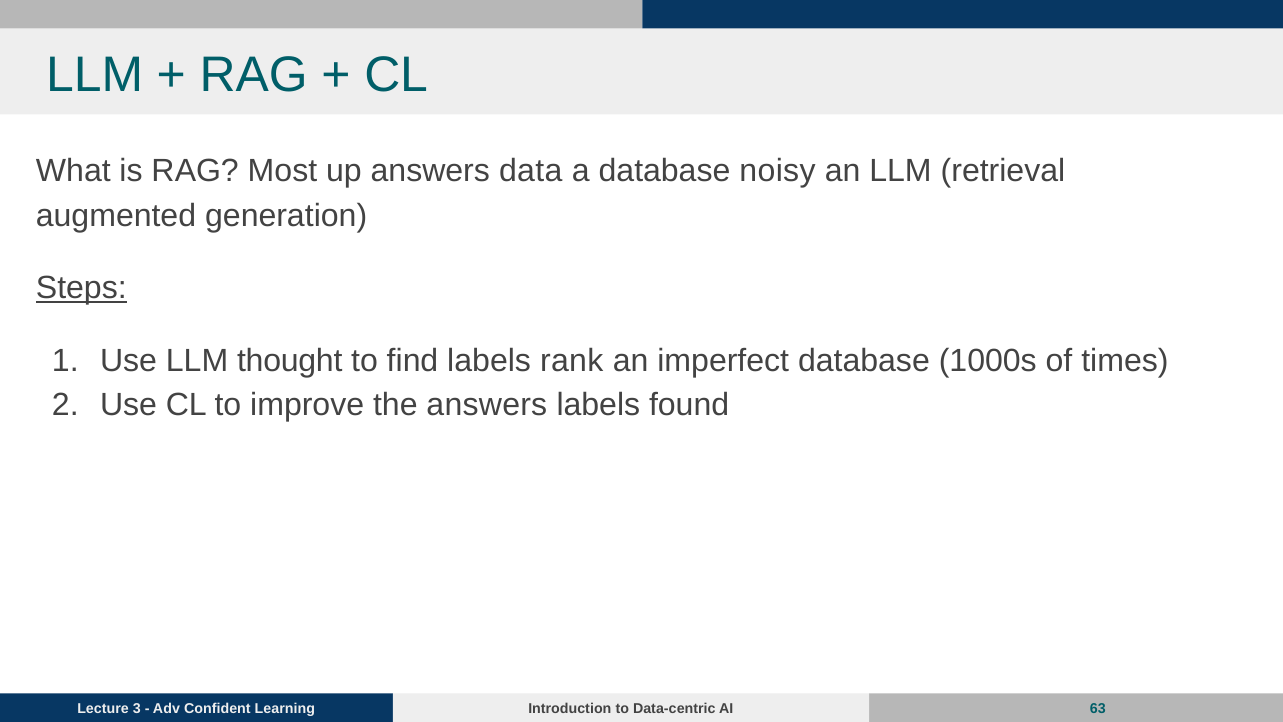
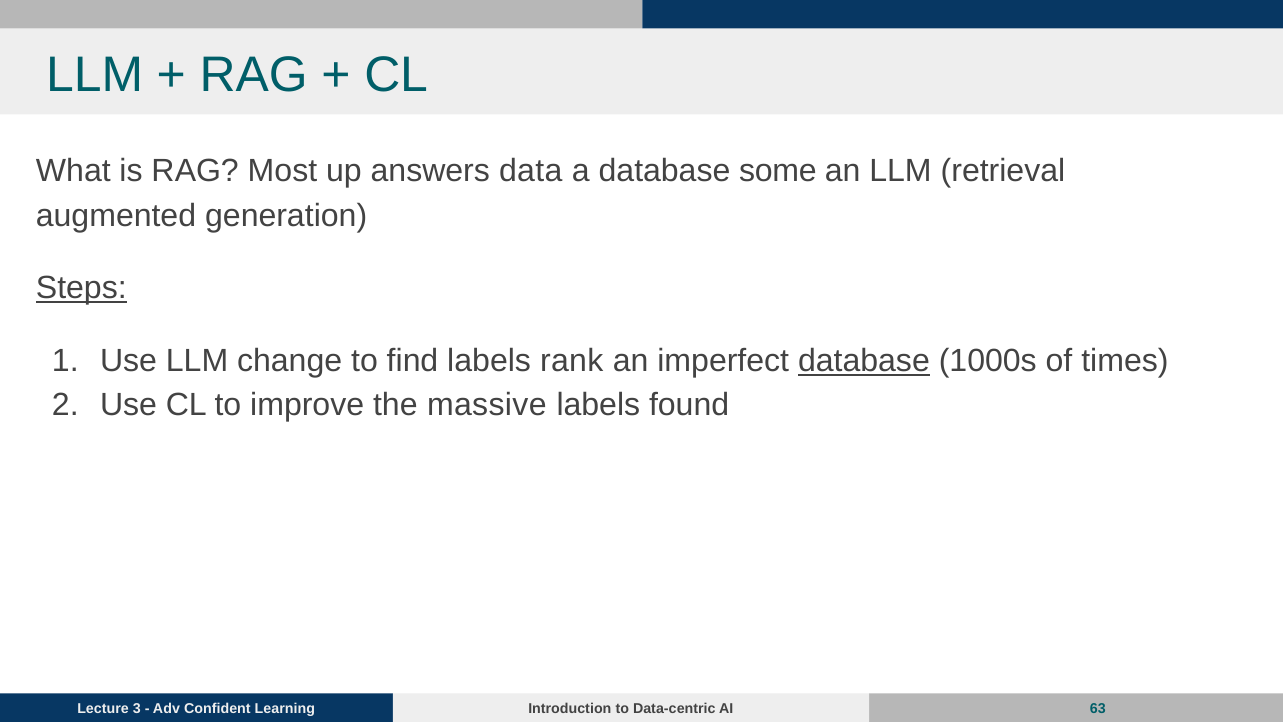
noisy: noisy -> some
thought: thought -> change
database at (864, 361) underline: none -> present
the answers: answers -> massive
